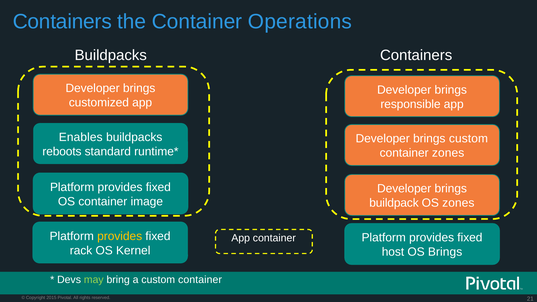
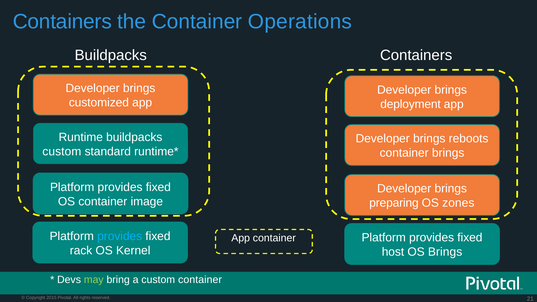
responsible: responsible -> deployment
Enables: Enables -> Runtime
brings custom: custom -> reboots
reboots at (62, 152): reboots -> custom
container zones: zones -> brings
buildpack: buildpack -> preparing
provides at (120, 236) colour: yellow -> light blue
